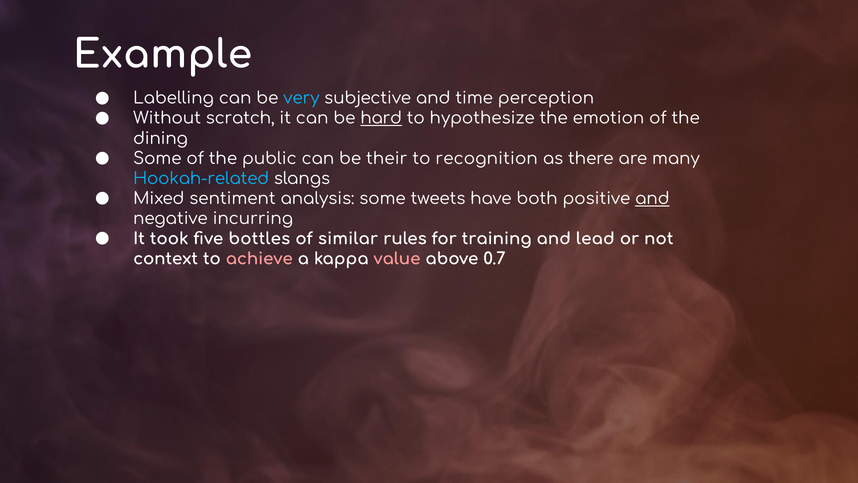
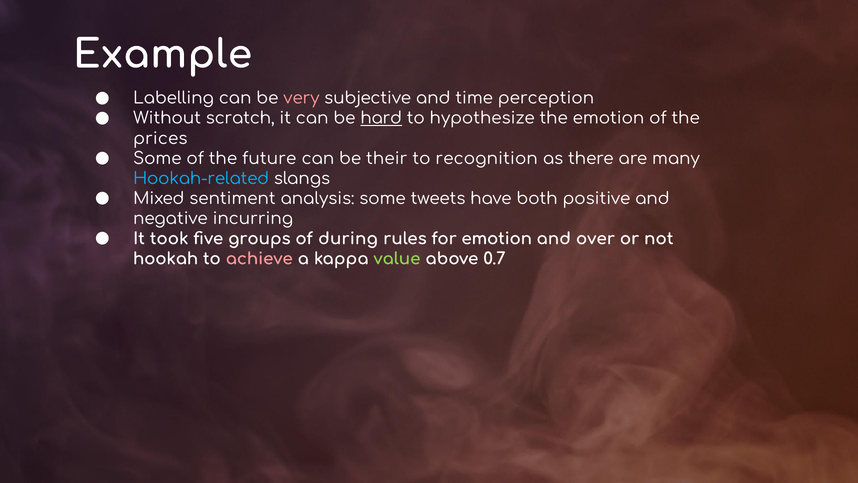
very colour: light blue -> pink
dining: dining -> prices
public: public -> future
and at (652, 199) underline: present -> none
bottles: bottles -> groups
similar: similar -> during
for training: training -> emotion
lead: lead -> over
context: context -> hookah
value colour: pink -> light green
